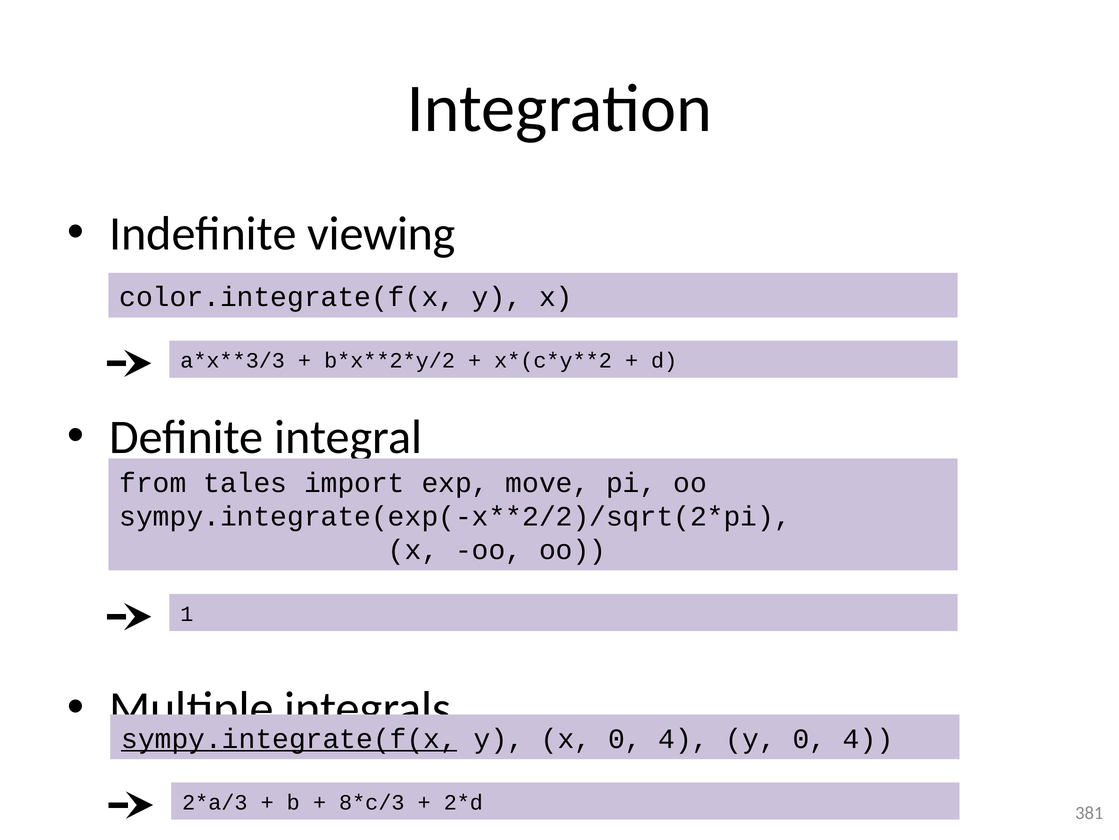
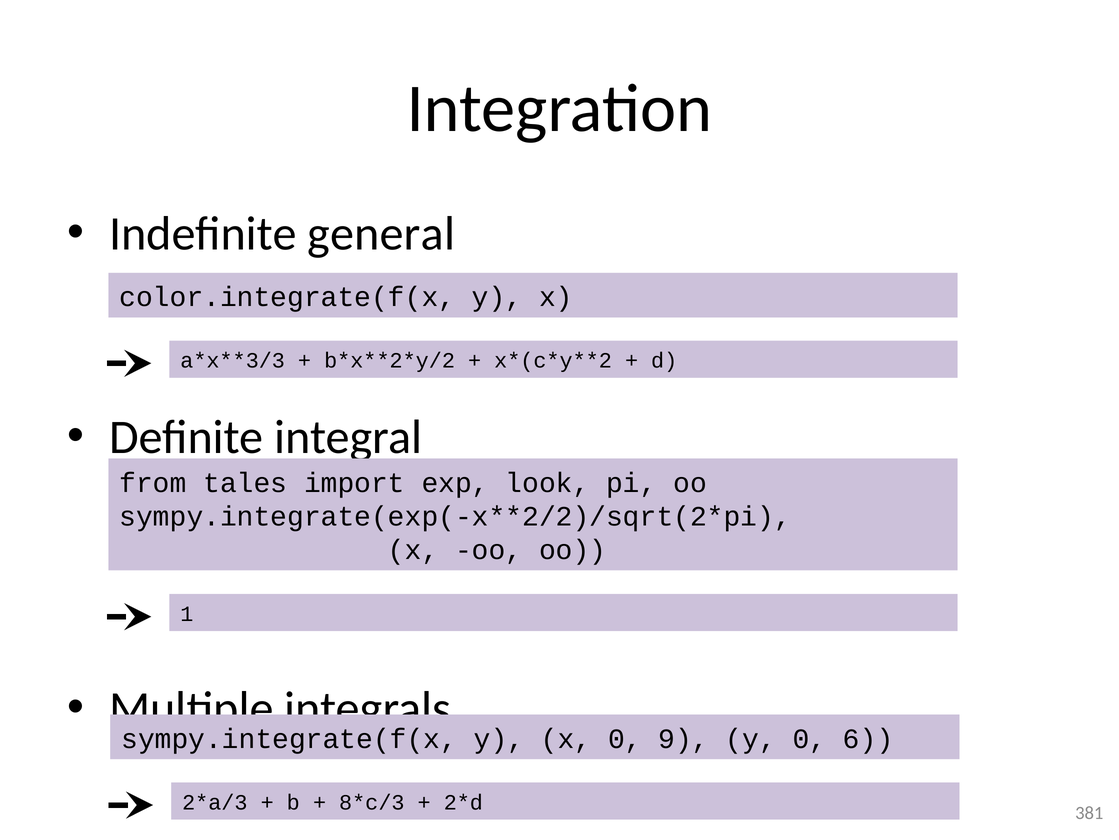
viewing: viewing -> general
move: move -> look
sympy.integrate(f(x underline: present -> none
x 0 4: 4 -> 9
y 0 4: 4 -> 6
